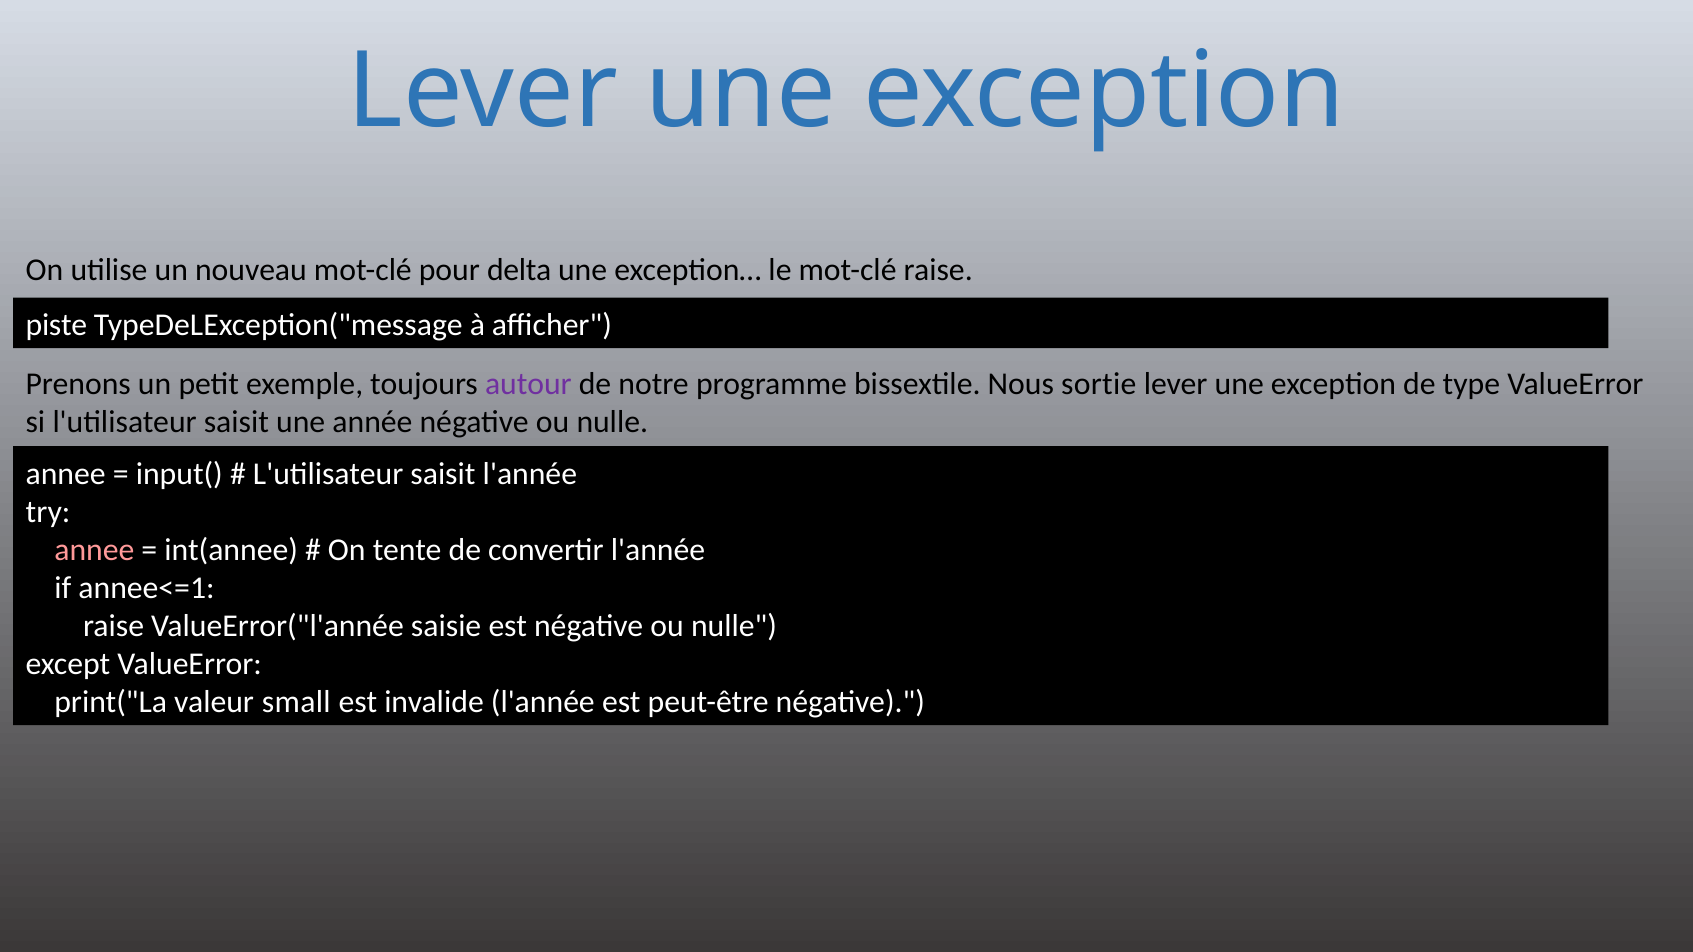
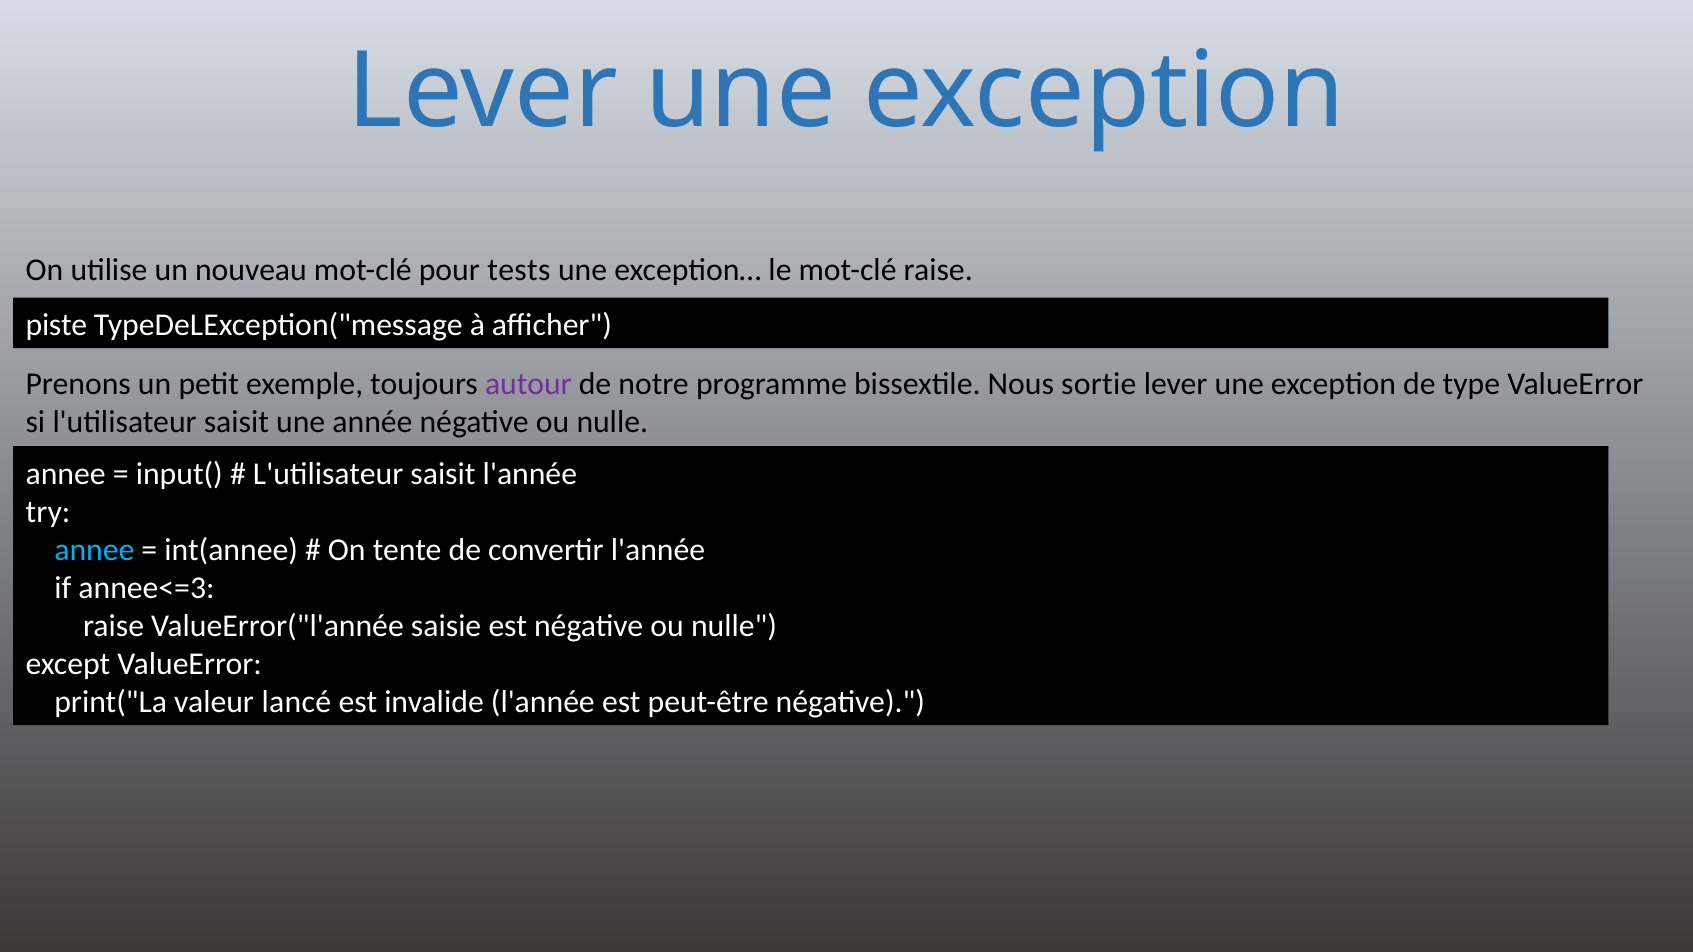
delta: delta -> tests
annee at (94, 550) colour: pink -> light blue
annee<=1: annee<=1 -> annee<=3
small: small -> lancé
